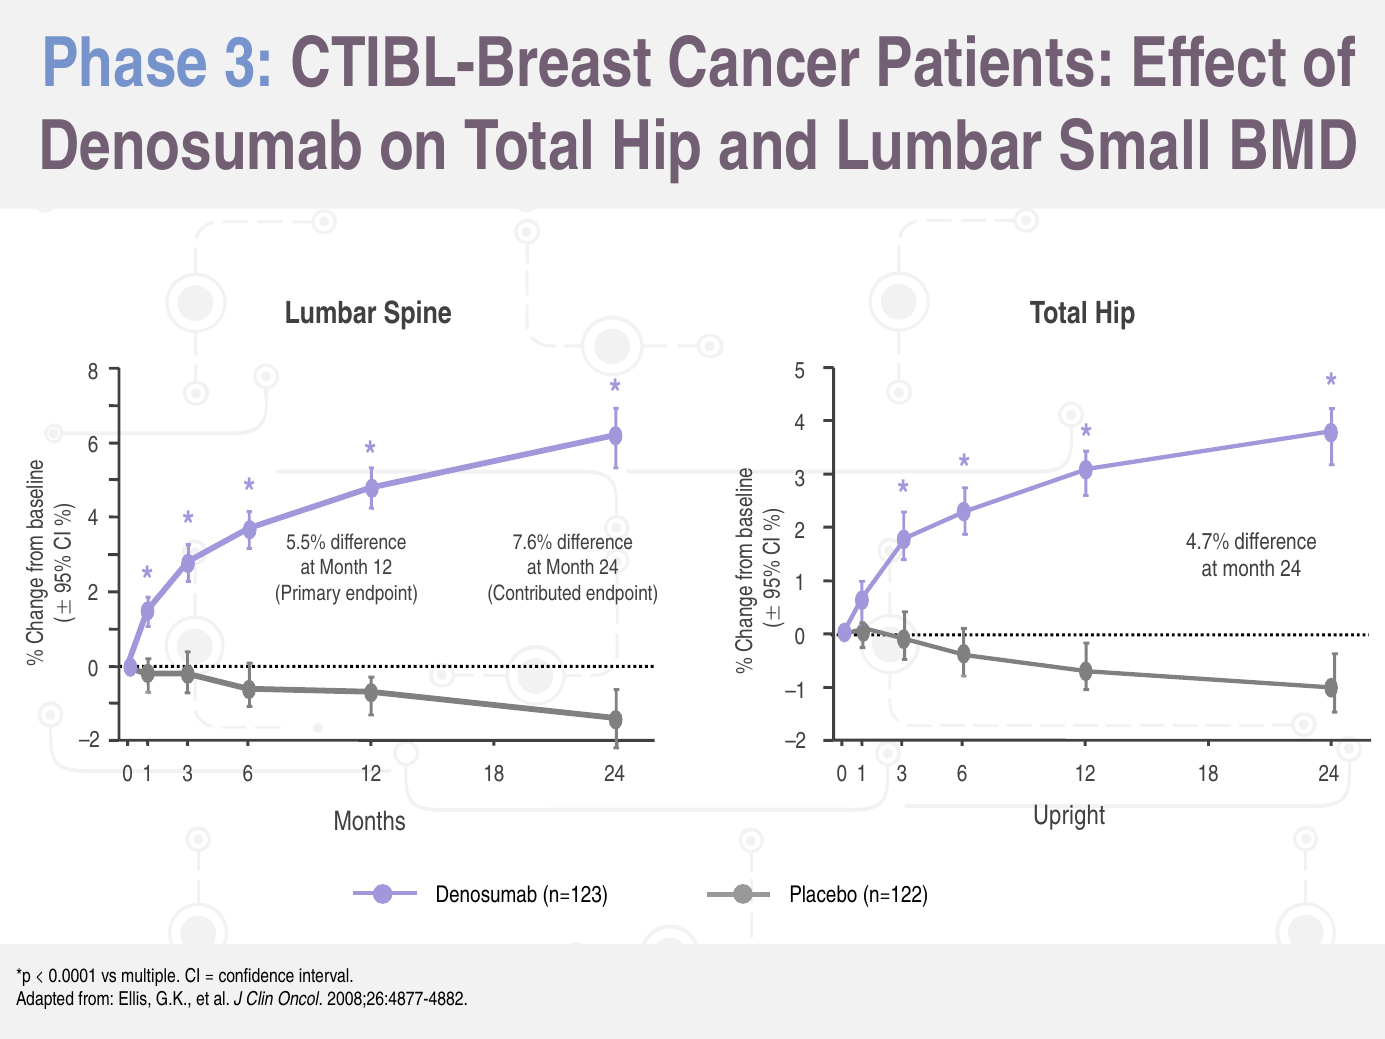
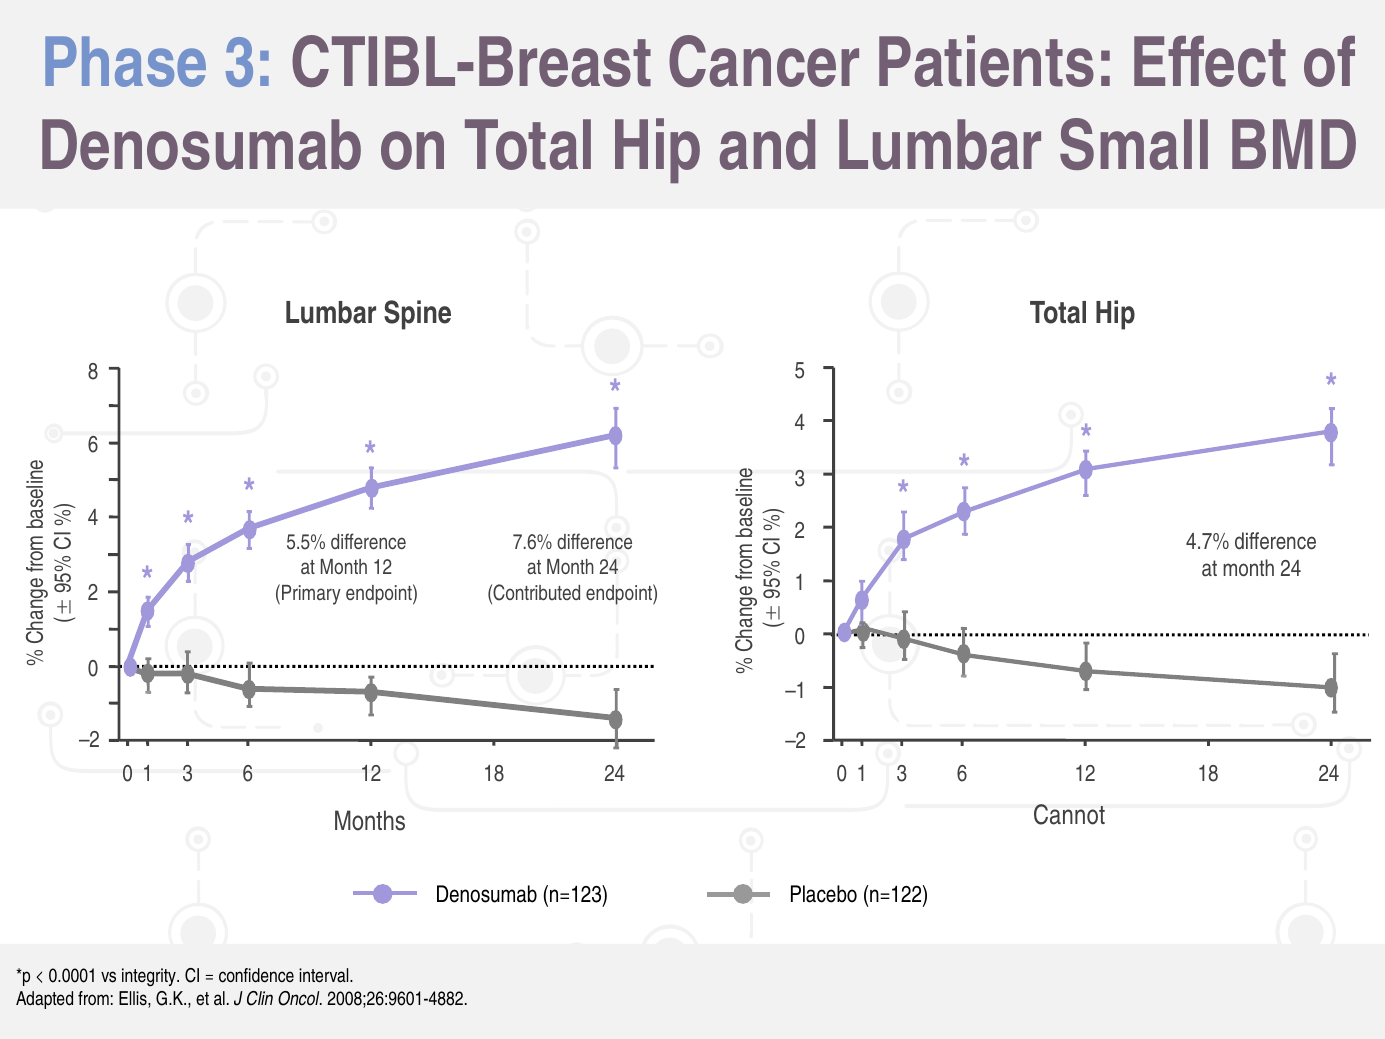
Upright: Upright -> Cannot
multiple: multiple -> integrity
2008;26:4877-4882: 2008;26:4877-4882 -> 2008;26:9601-4882
